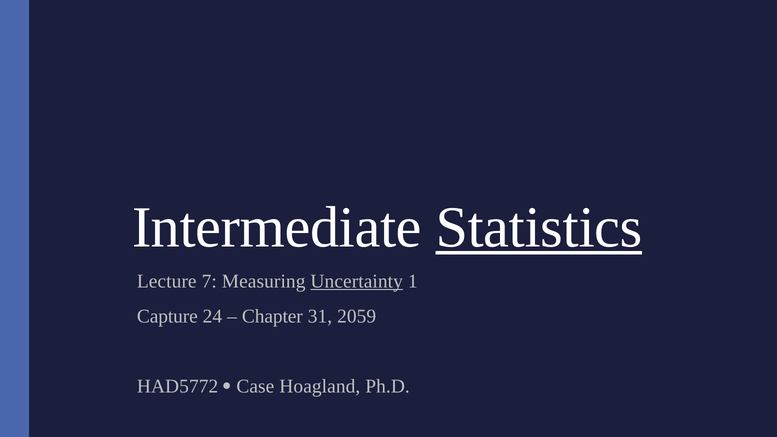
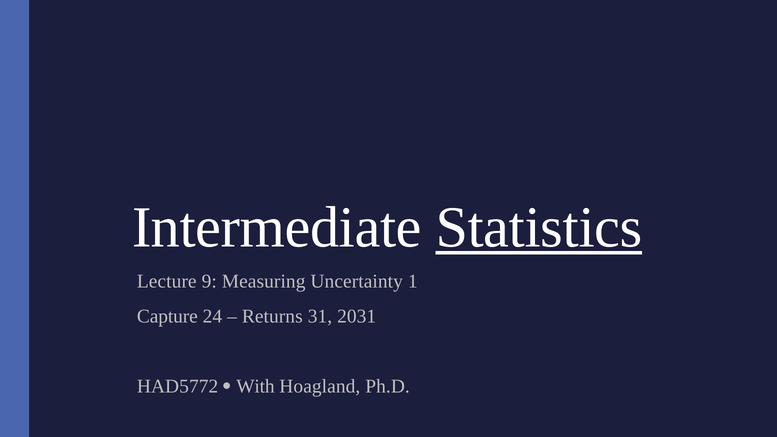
7: 7 -> 9
Uncertainty underline: present -> none
Chapter: Chapter -> Returns
2059: 2059 -> 2031
Case: Case -> With
